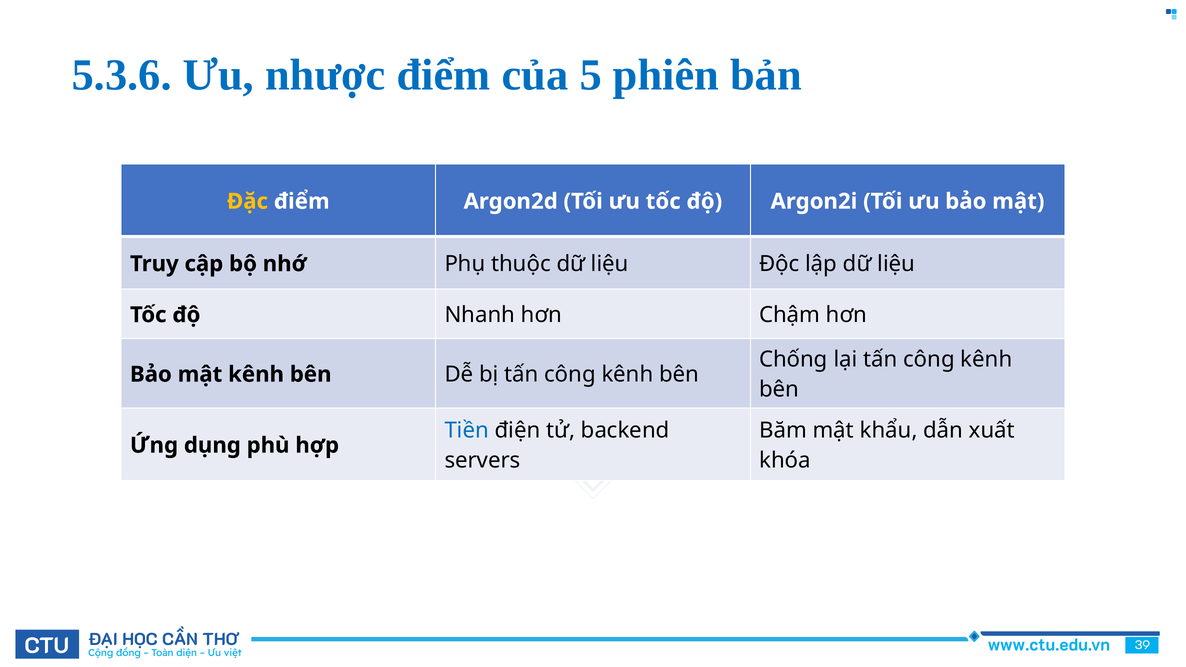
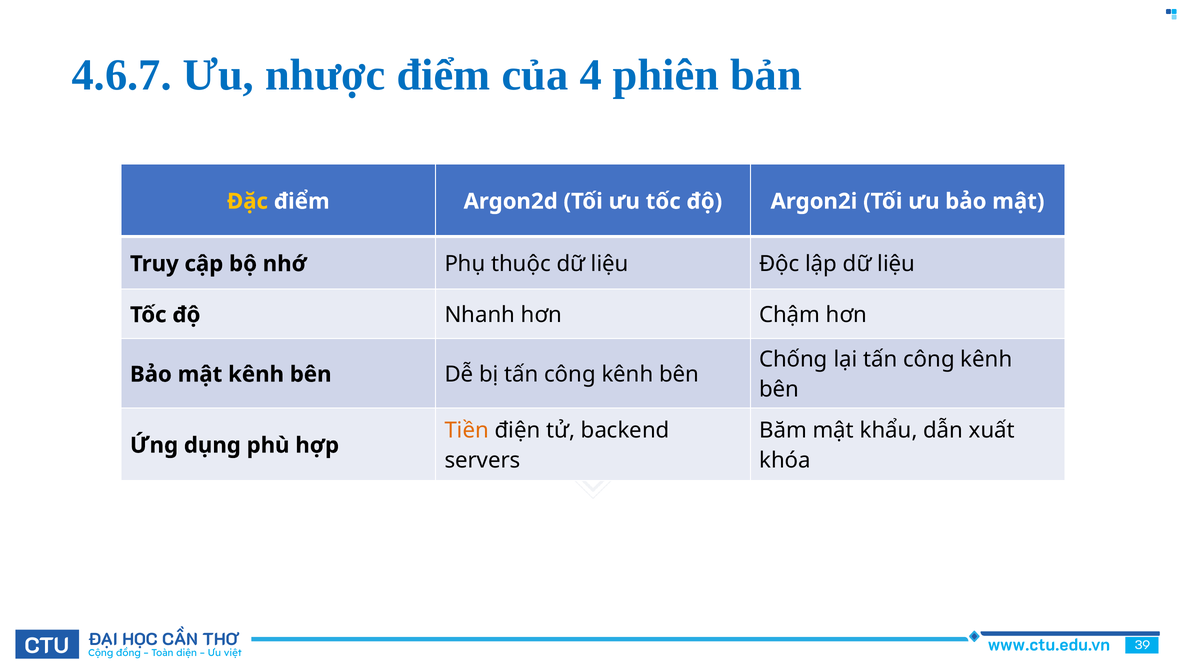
5.3.6: 5.3.6 -> 4.6.7
5: 5 -> 4
Tiền colour: blue -> orange
